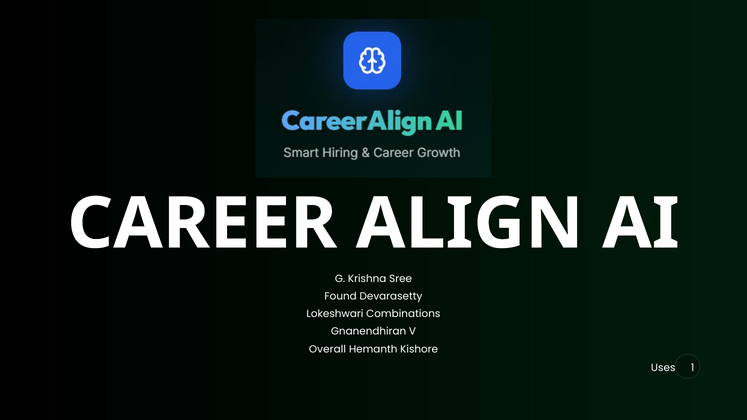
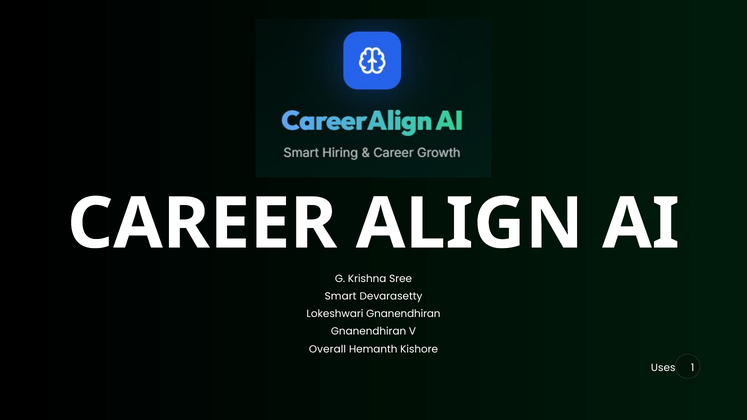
Found: Found -> Smart
Lokeshwari Combinations: Combinations -> Gnanendhiran
